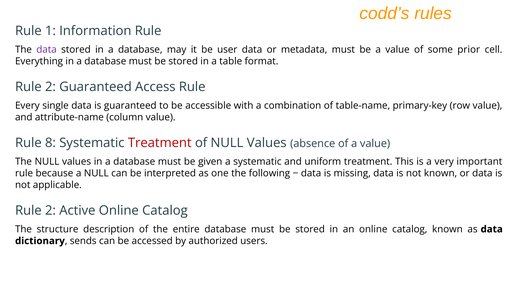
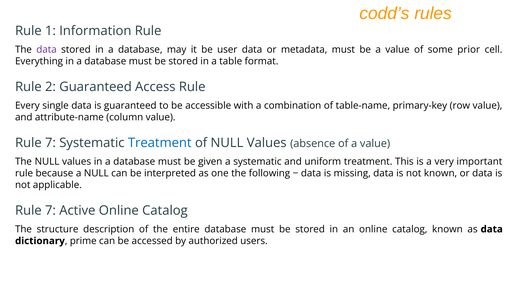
8 at (50, 143): 8 -> 7
Treatment at (160, 143) colour: red -> blue
2 at (50, 211): 2 -> 7
sends: sends -> prime
